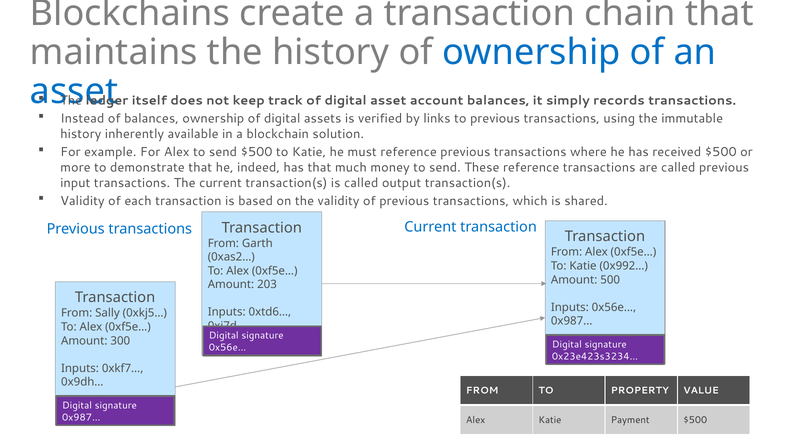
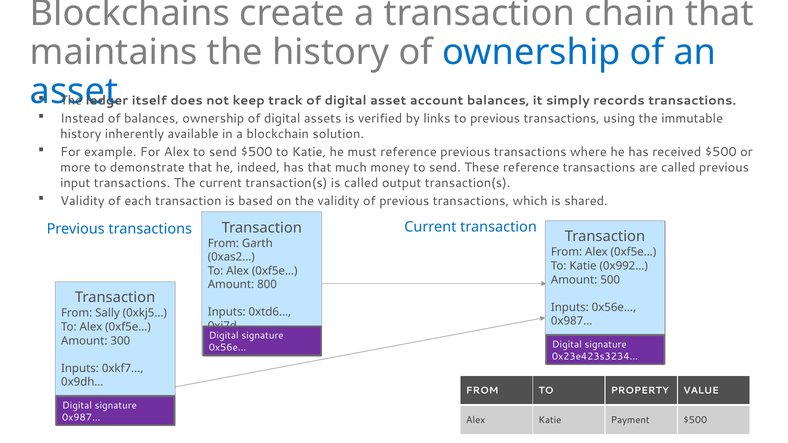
203: 203 -> 800
